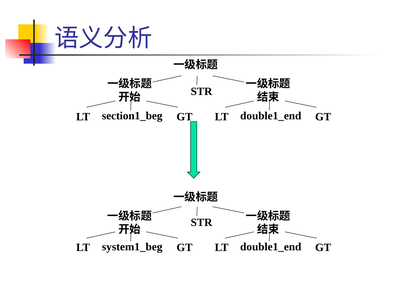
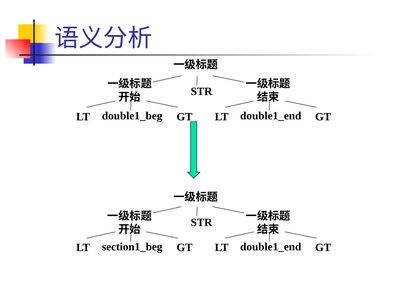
section1_beg: section1_beg -> double1_beg
system1_beg: system1_beg -> section1_beg
